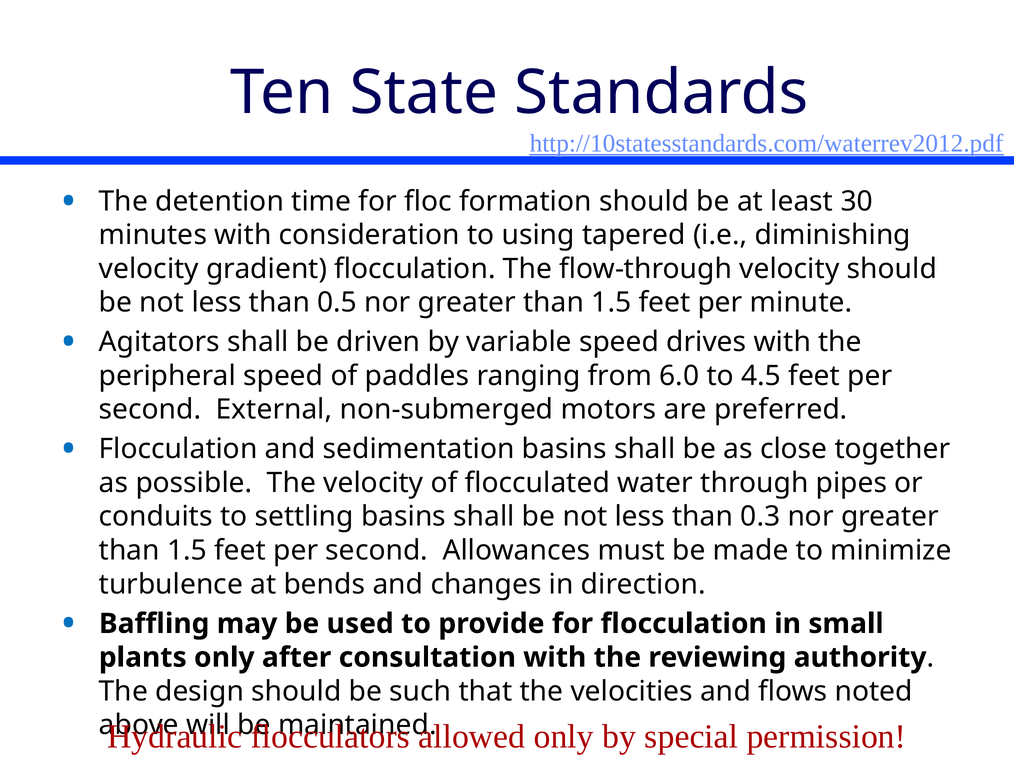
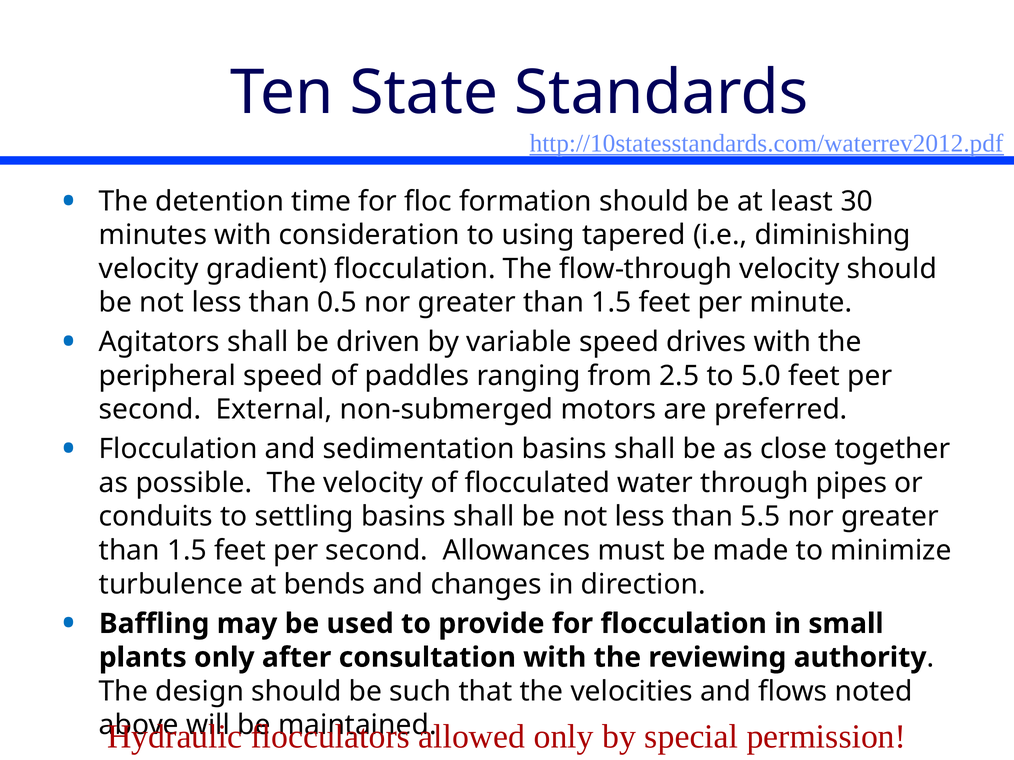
6.0: 6.0 -> 2.5
4.5: 4.5 -> 5.0
0.3: 0.3 -> 5.5
